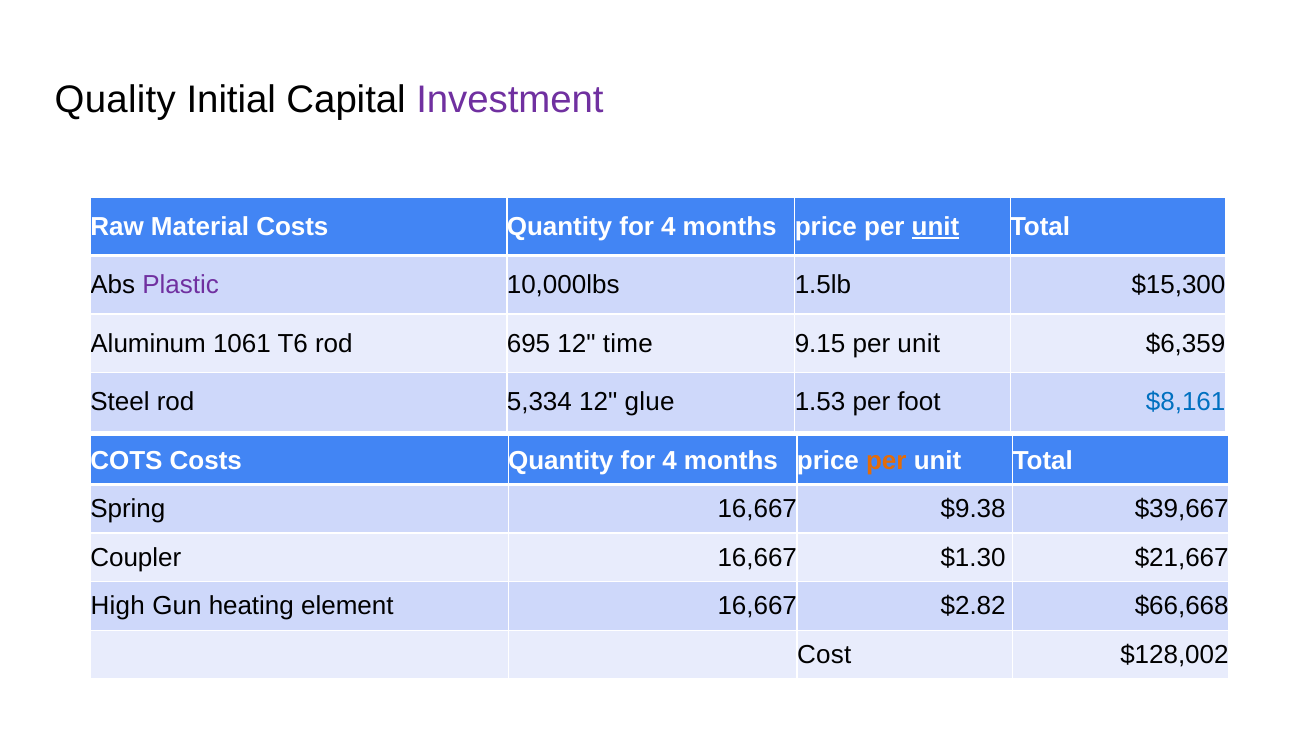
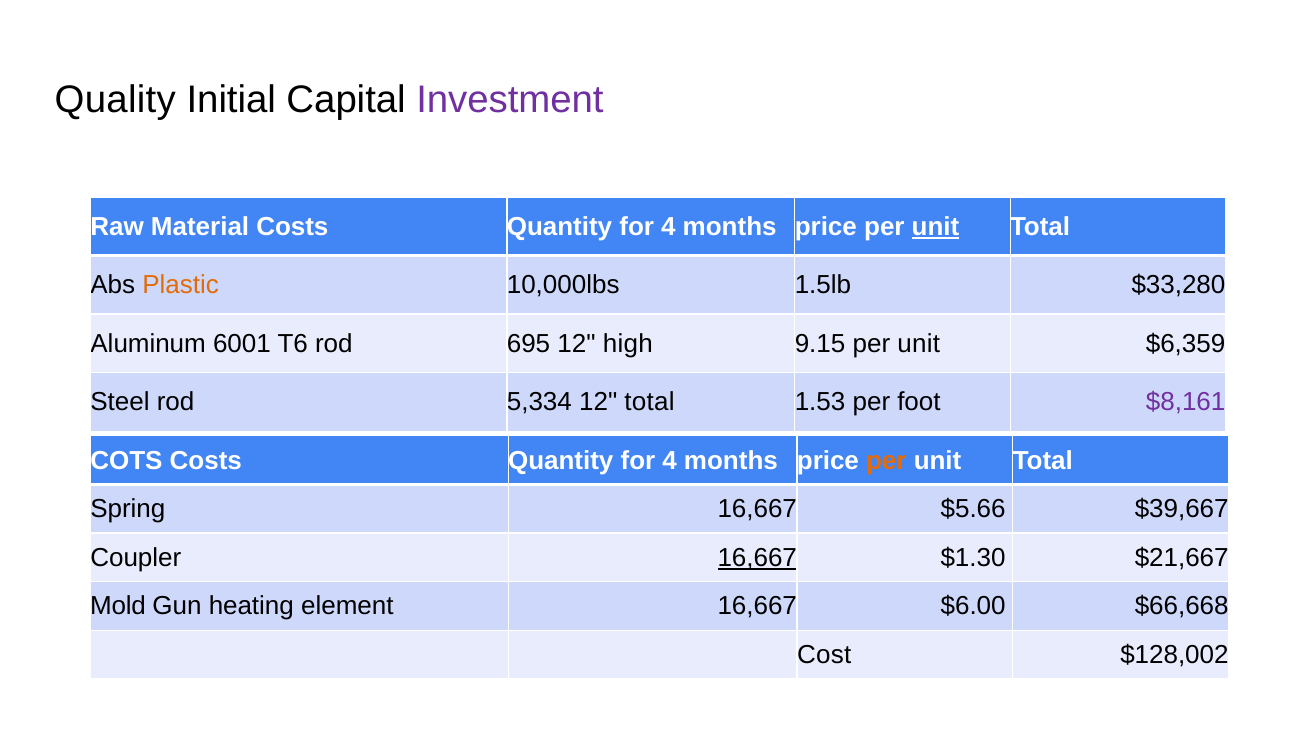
Plastic colour: purple -> orange
$15,300: $15,300 -> $33,280
1061: 1061 -> 6001
time: time -> high
12 glue: glue -> total
$8,161 colour: blue -> purple
$9.38: $9.38 -> $5.66
16,667 at (757, 558) underline: none -> present
High: High -> Mold
$2.82: $2.82 -> $6.00
